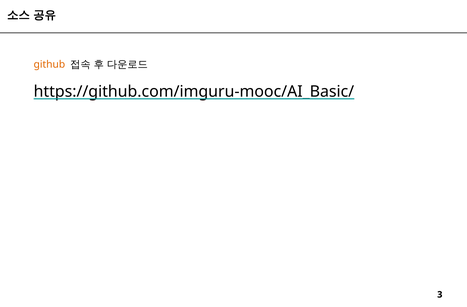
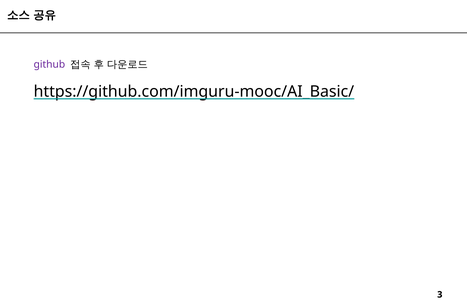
github colour: orange -> purple
